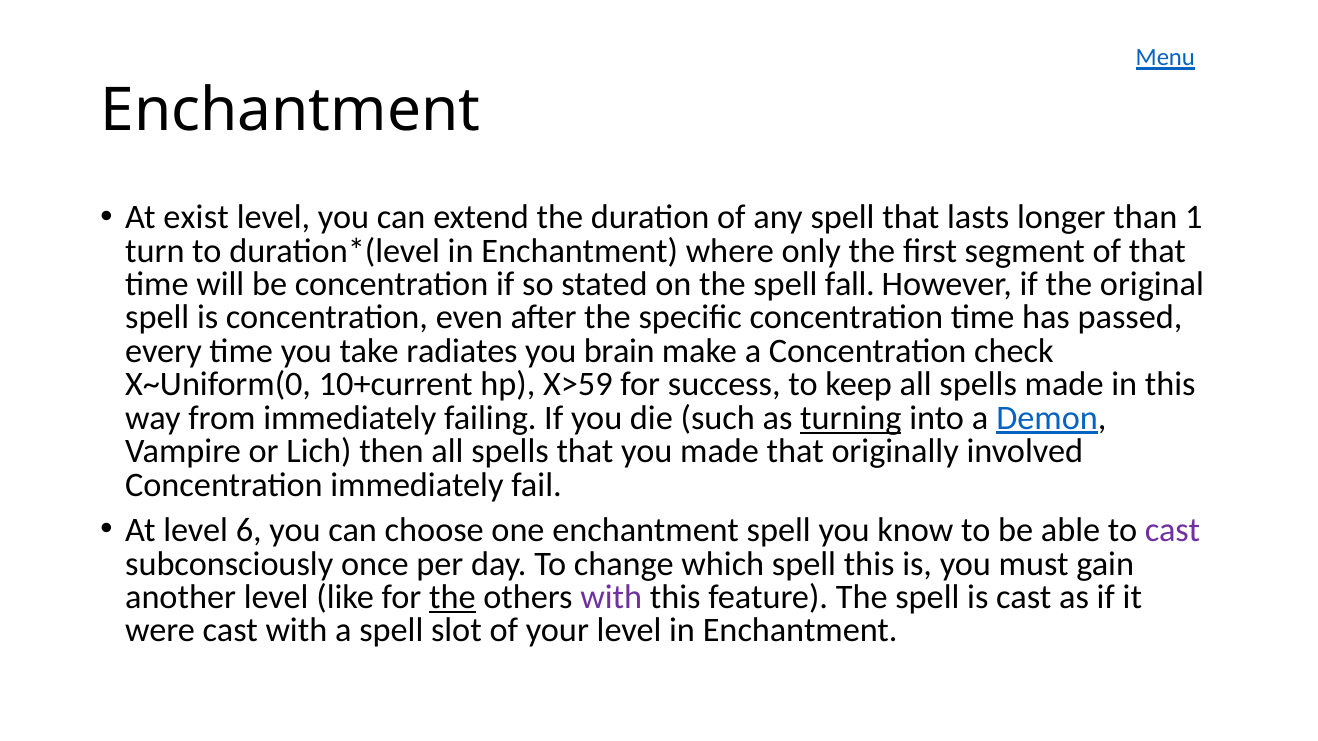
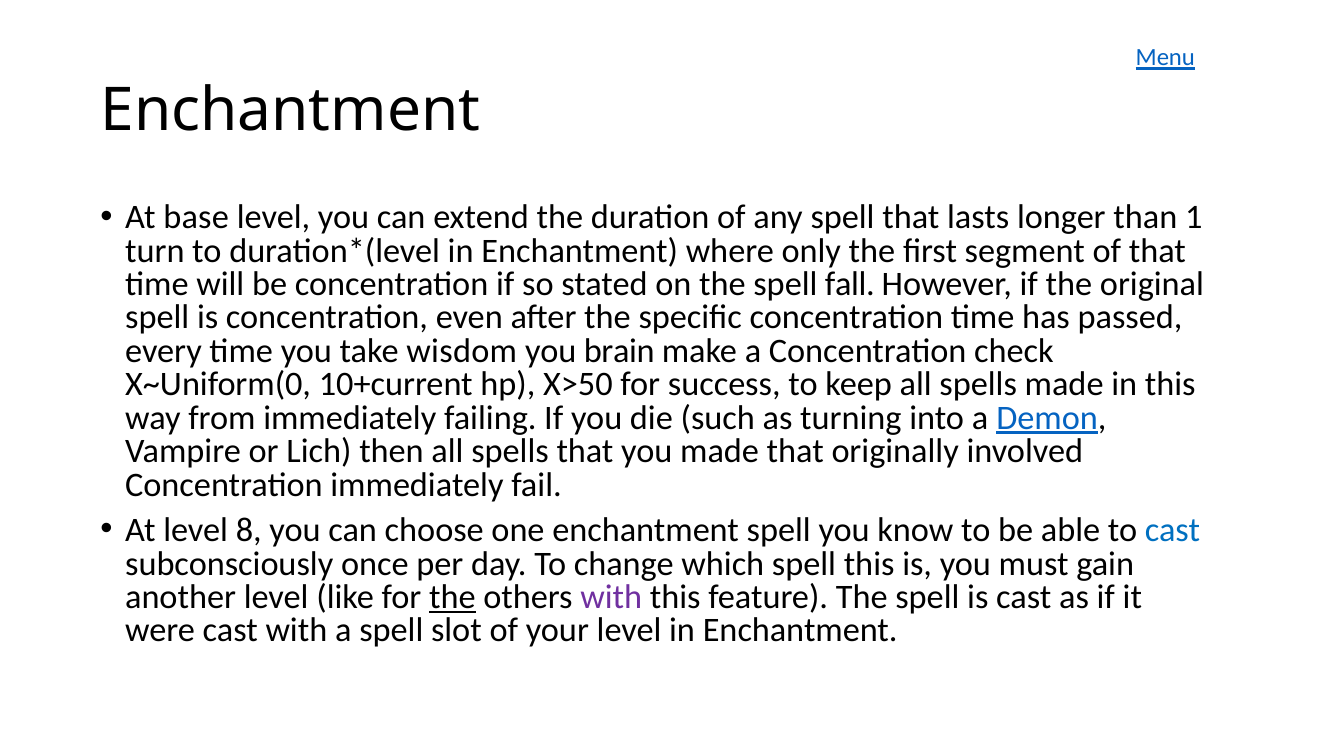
exist: exist -> base
radiates: radiates -> wisdom
X>59: X>59 -> X>50
turning underline: present -> none
6: 6 -> 8
cast at (1173, 531) colour: purple -> blue
